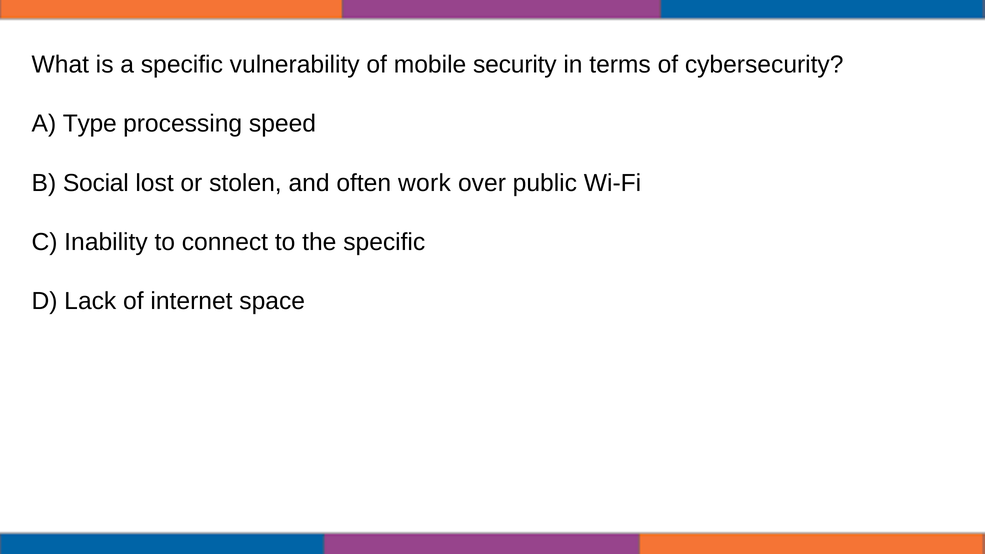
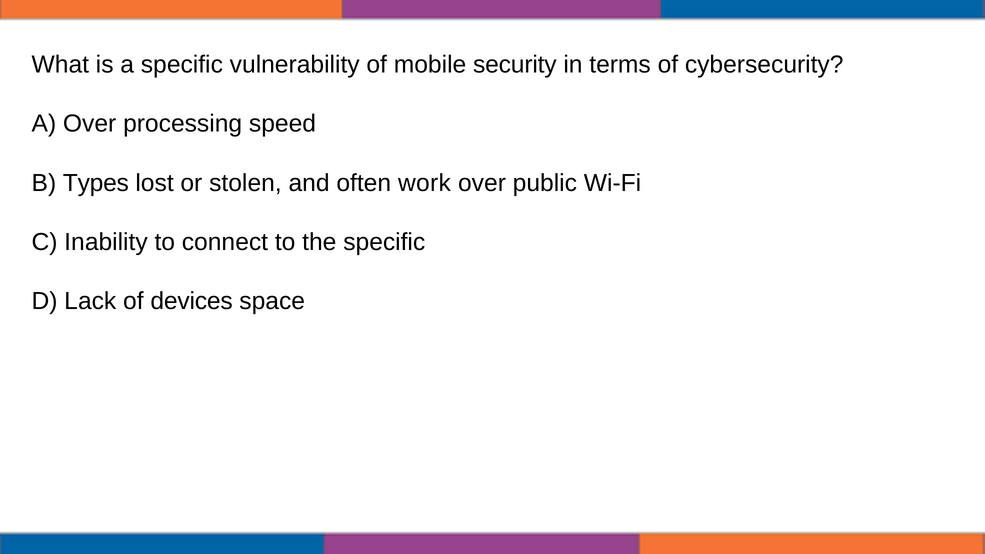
A Type: Type -> Over
Social: Social -> Types
internet: internet -> devices
